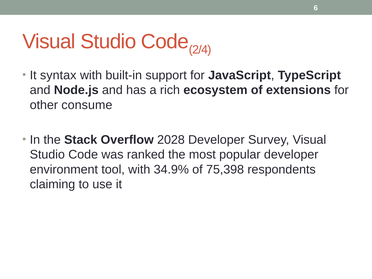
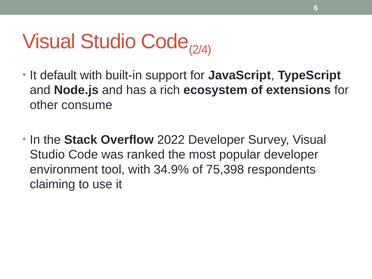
syntax: syntax -> default
2028: 2028 -> 2022
